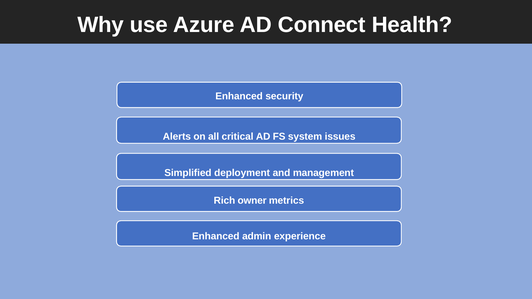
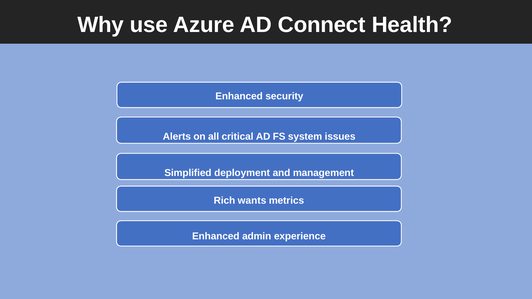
owner: owner -> wants
